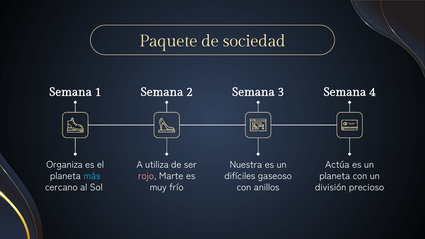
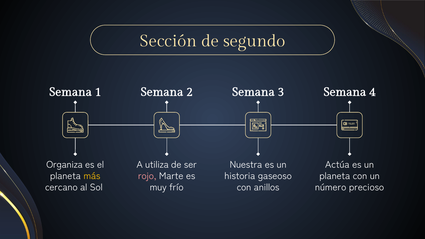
Paquete: Paquete -> Sección
sociedad: sociedad -> segundo
más colour: light blue -> yellow
difíciles: difíciles -> historia
división: división -> número
